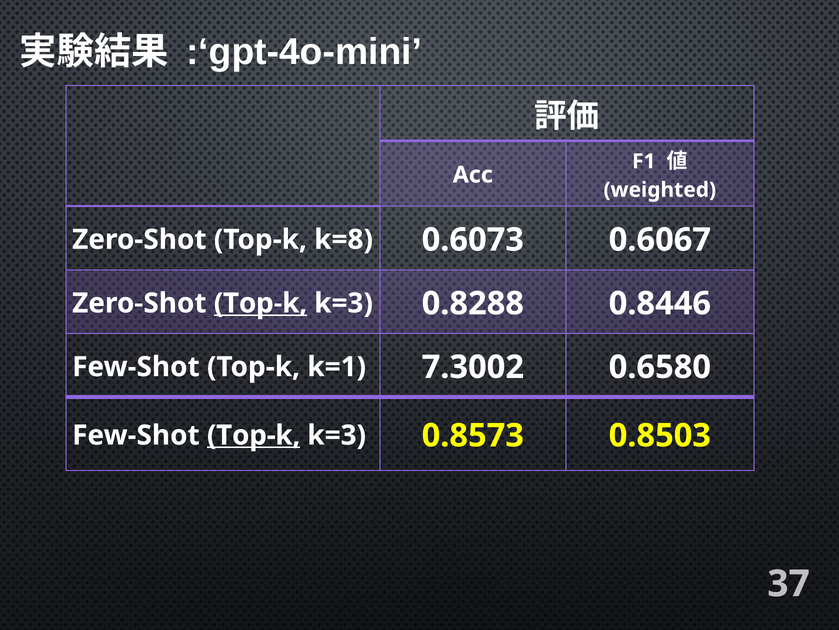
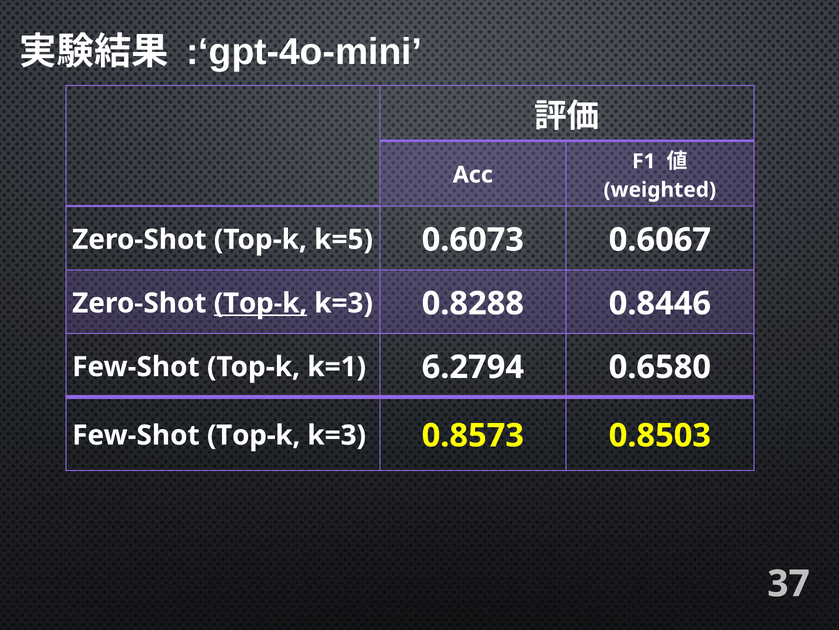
k=8: k=8 -> k=5
7.3002: 7.3002 -> 6.2794
Top-k at (254, 435) underline: present -> none
